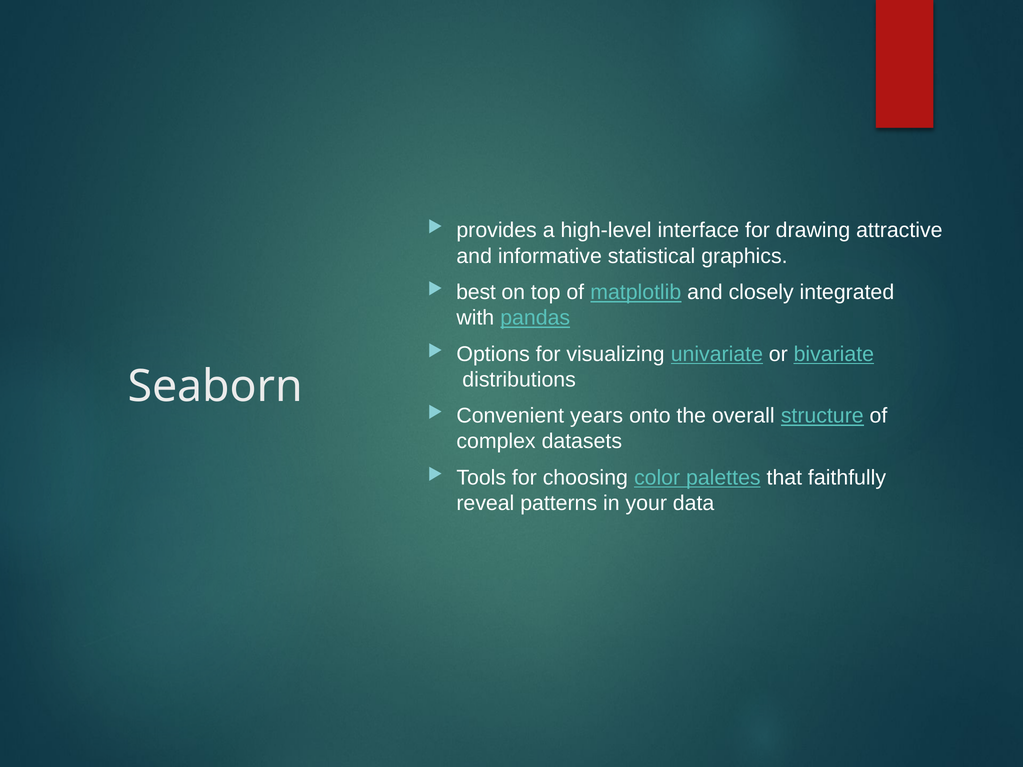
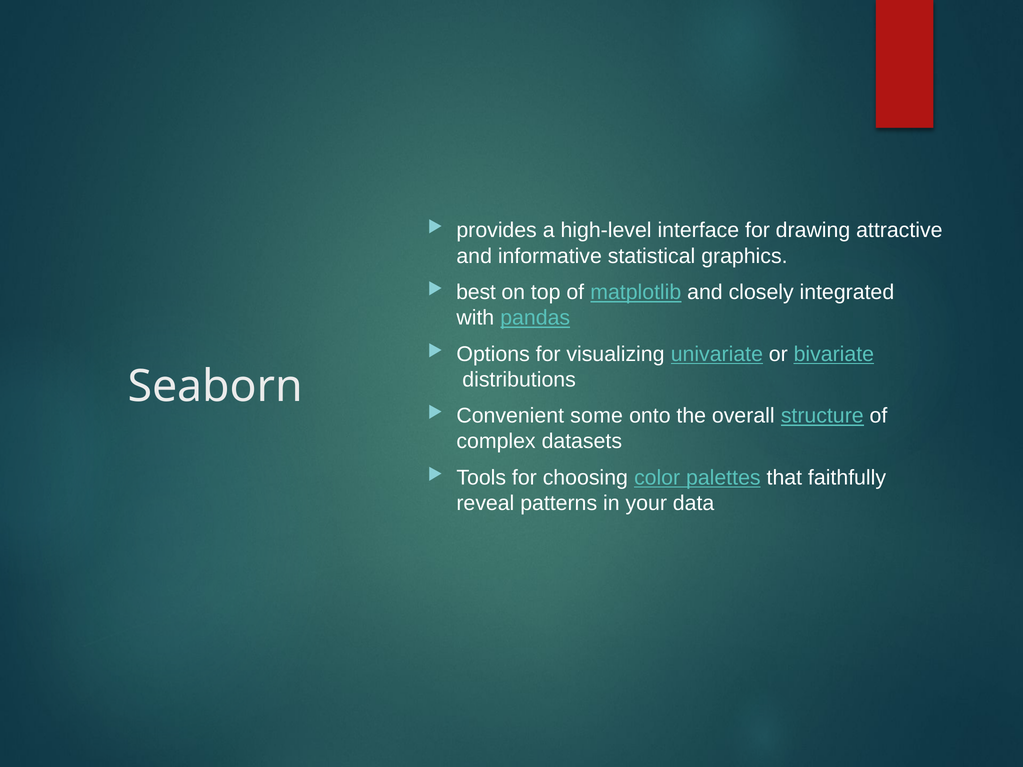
years: years -> some
